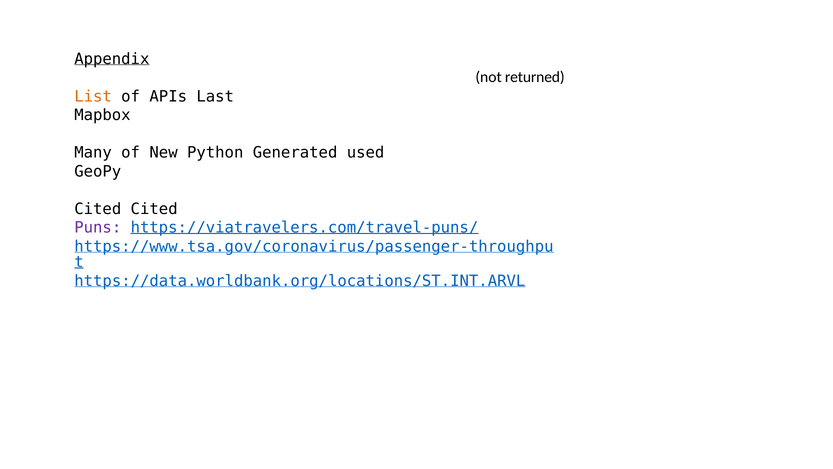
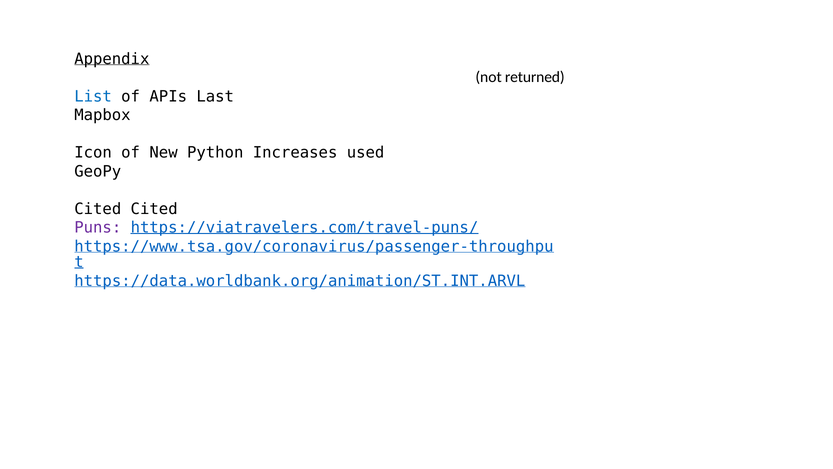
List colour: orange -> blue
Many: Many -> Icon
Generated: Generated -> Increases
https://data.worldbank.org/locations/ST.INT.ARVL: https://data.worldbank.org/locations/ST.INT.ARVL -> https://data.worldbank.org/animation/ST.INT.ARVL
